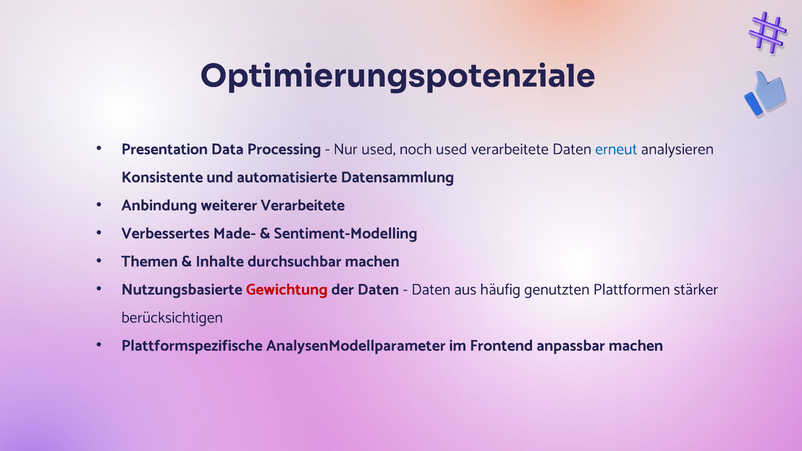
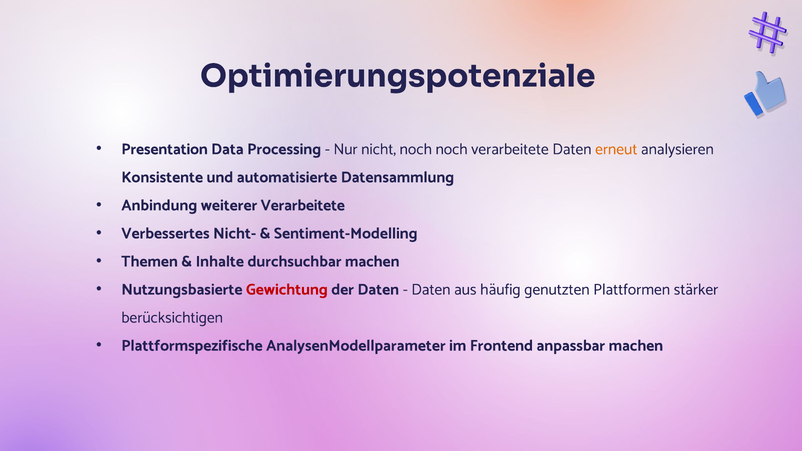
Nur used: used -> nicht
noch used: used -> noch
erneut colour: blue -> orange
Made-: Made- -> Nicht-
